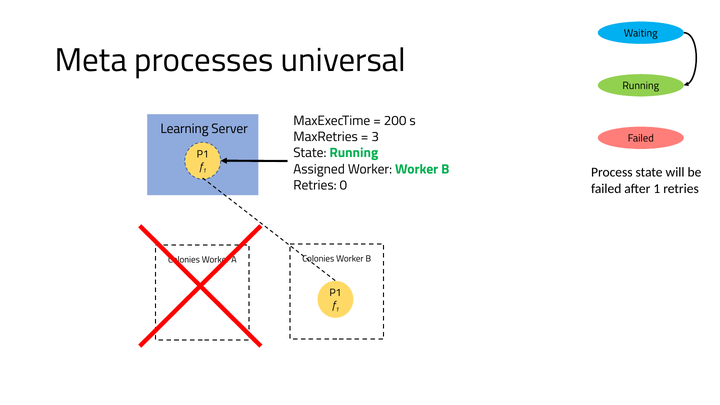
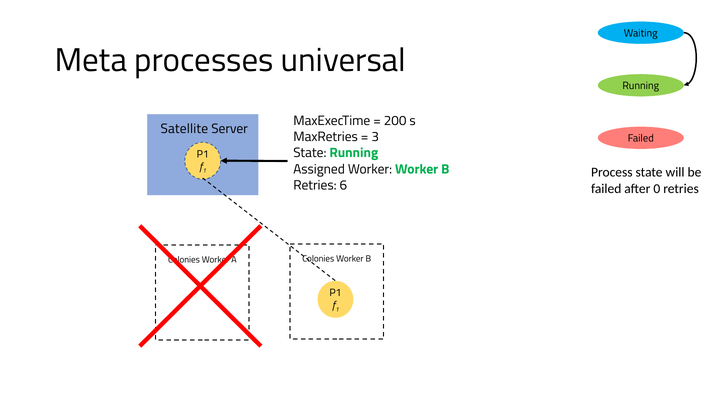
Learning: Learning -> Satellite
0: 0 -> 6
after 1: 1 -> 0
